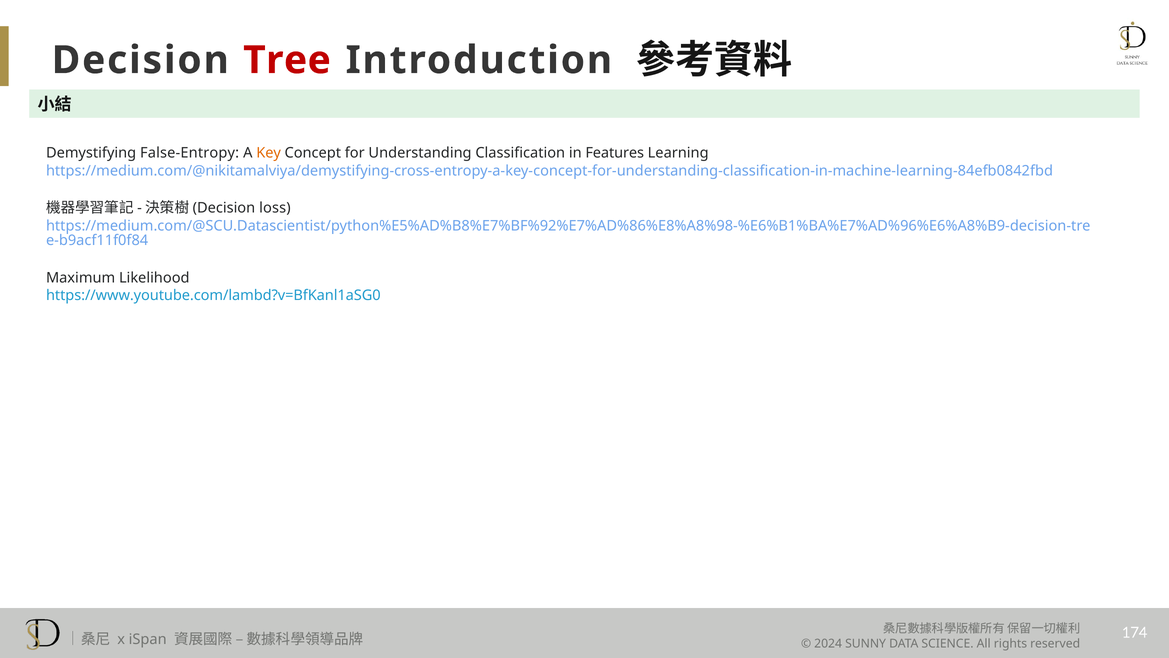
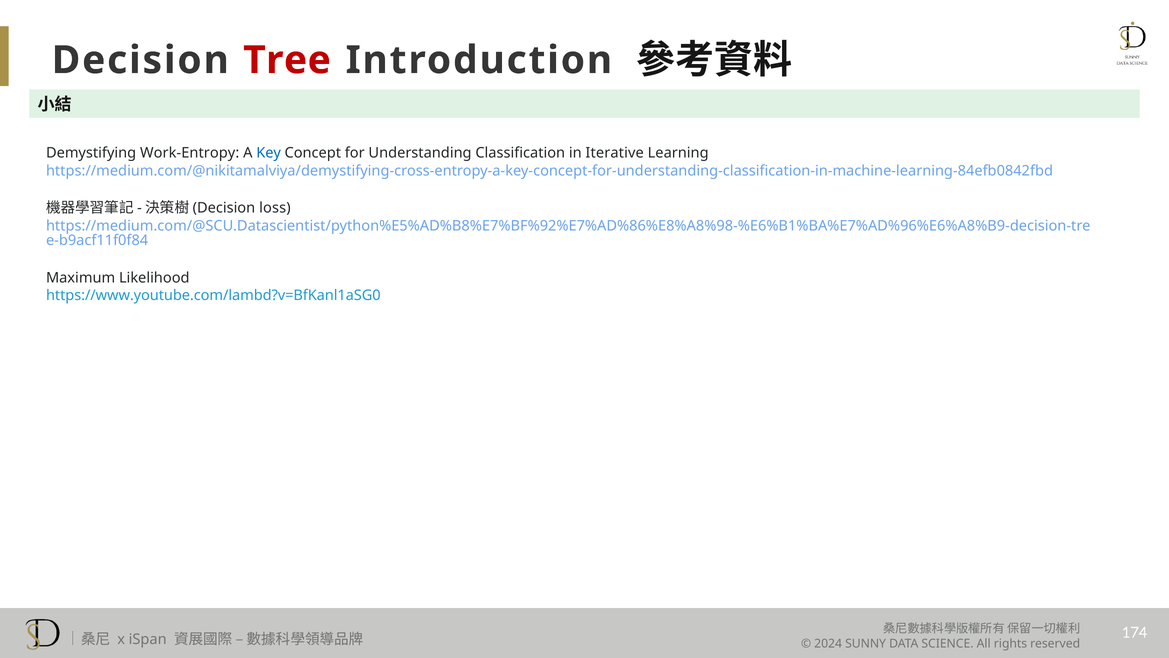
False-Entropy: False-Entropy -> Work-Entropy
Key colour: orange -> blue
Features: Features -> Iterative
